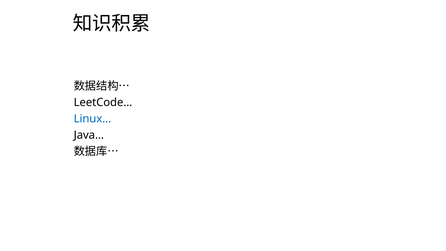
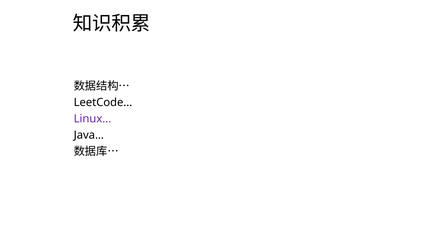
Linux… colour: blue -> purple
